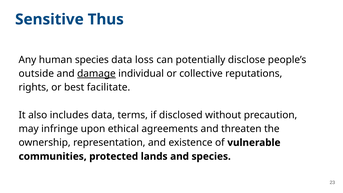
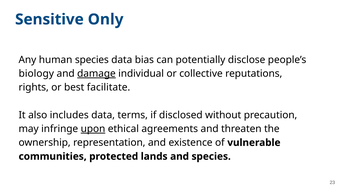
Thus: Thus -> Only
loss: loss -> bias
outside: outside -> biology
upon underline: none -> present
